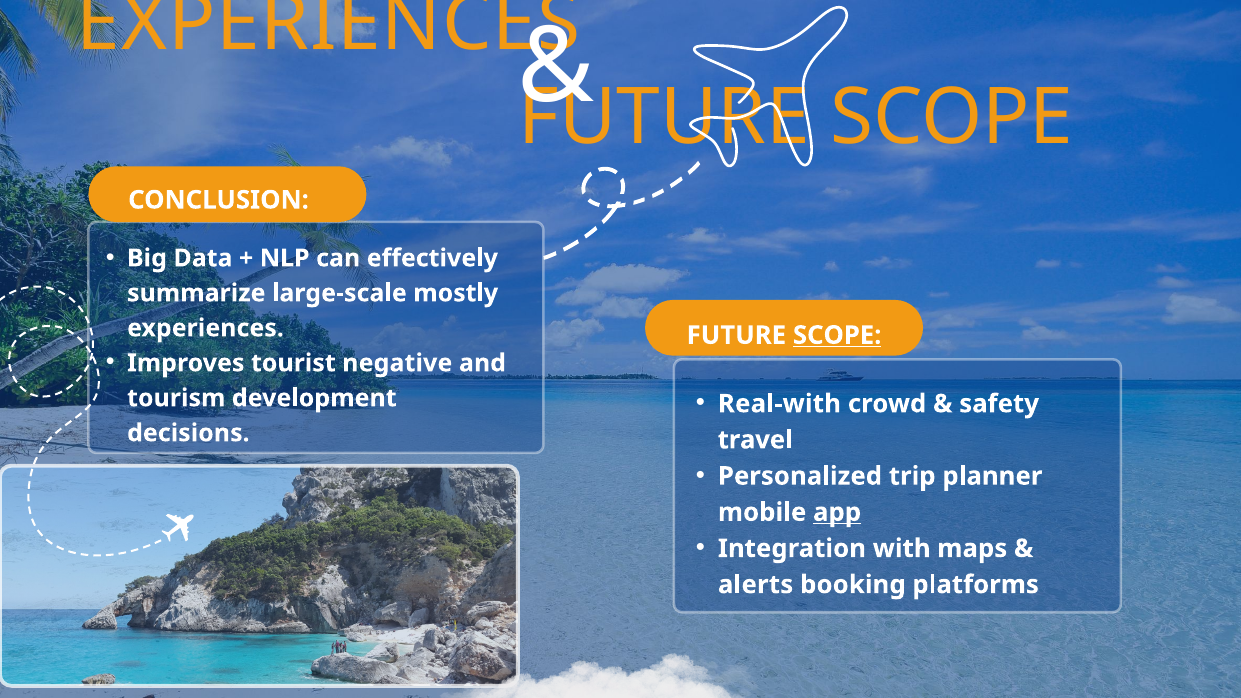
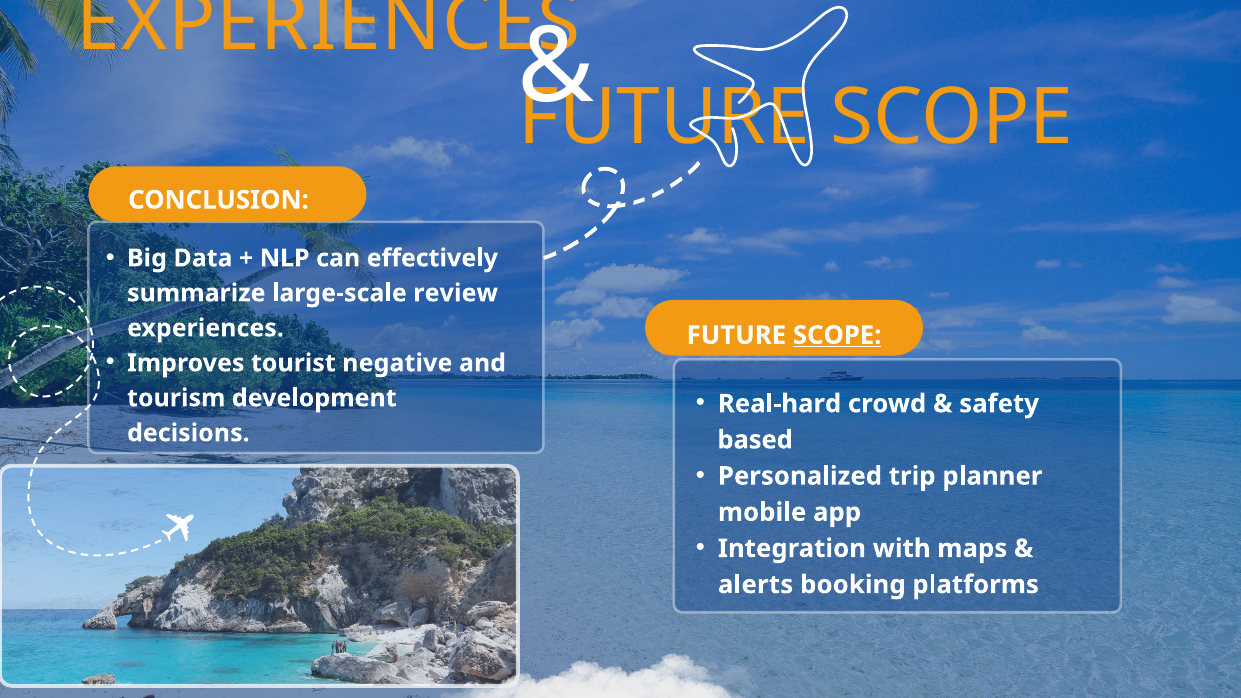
mostly: mostly -> review
Real-with: Real-with -> Real-hard
travel: travel -> based
app underline: present -> none
